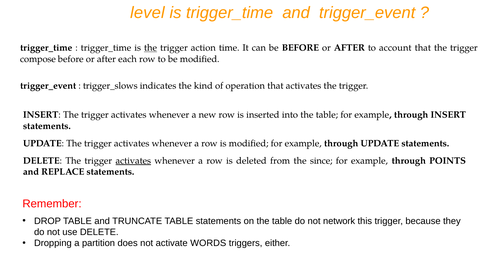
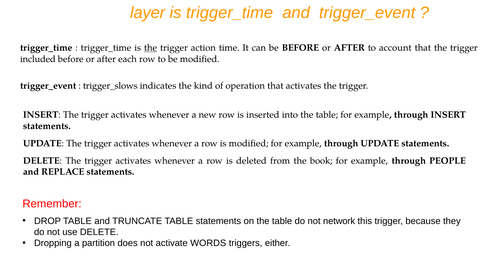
level: level -> layer
compose: compose -> included
activates at (133, 161) underline: present -> none
since: since -> book
POINTS: POINTS -> PEOPLE
